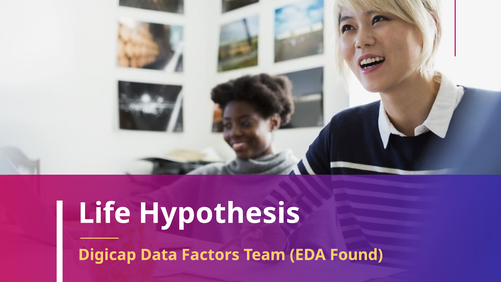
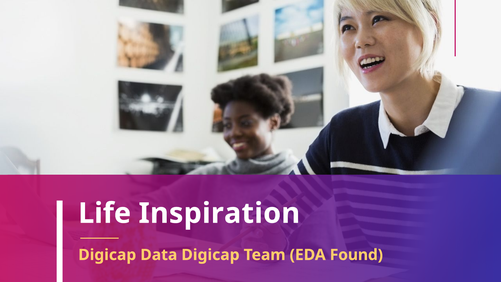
Hypothesis: Hypothesis -> Inspiration
Data Factors: Factors -> Digicap
